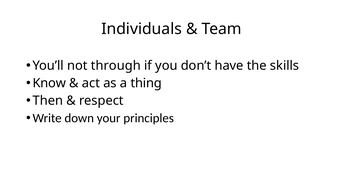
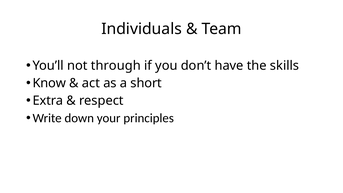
thing: thing -> short
Then: Then -> Extra
